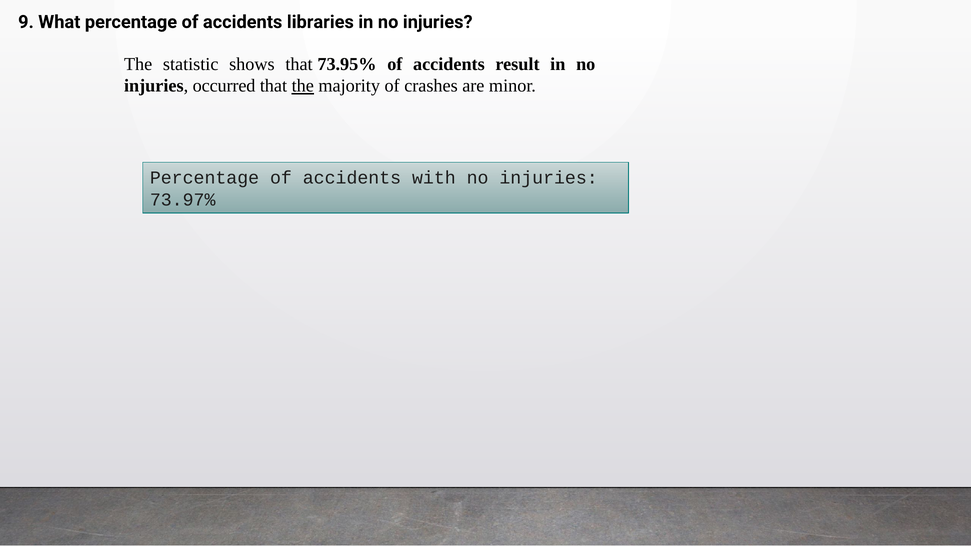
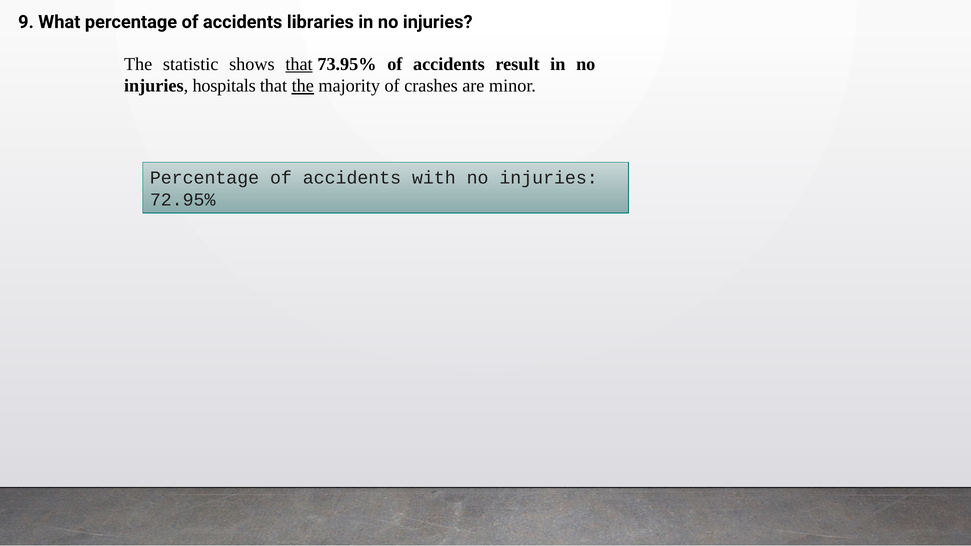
that at (299, 64) underline: none -> present
occurred: occurred -> hospitals
73.97%: 73.97% -> 72.95%
